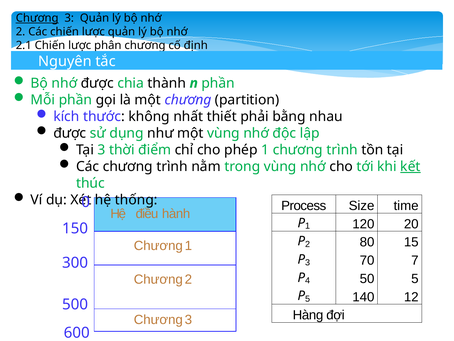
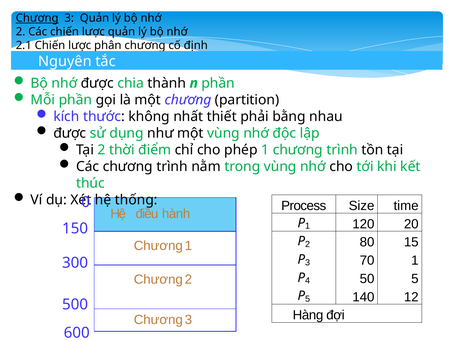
Tại 3: 3 -> 2
kết underline: present -> none
70 7: 7 -> 1
